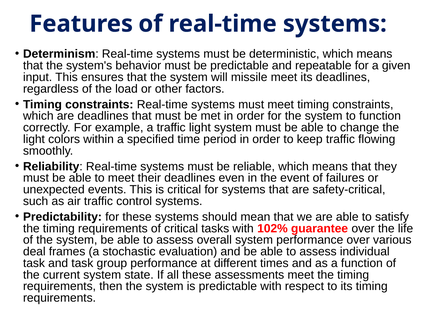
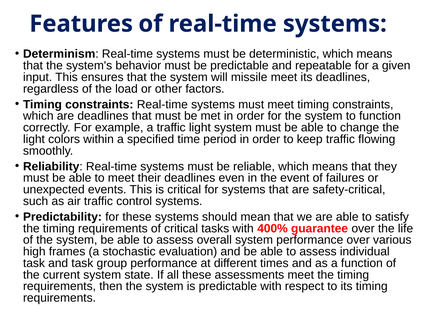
102%: 102% -> 400%
deal: deal -> high
